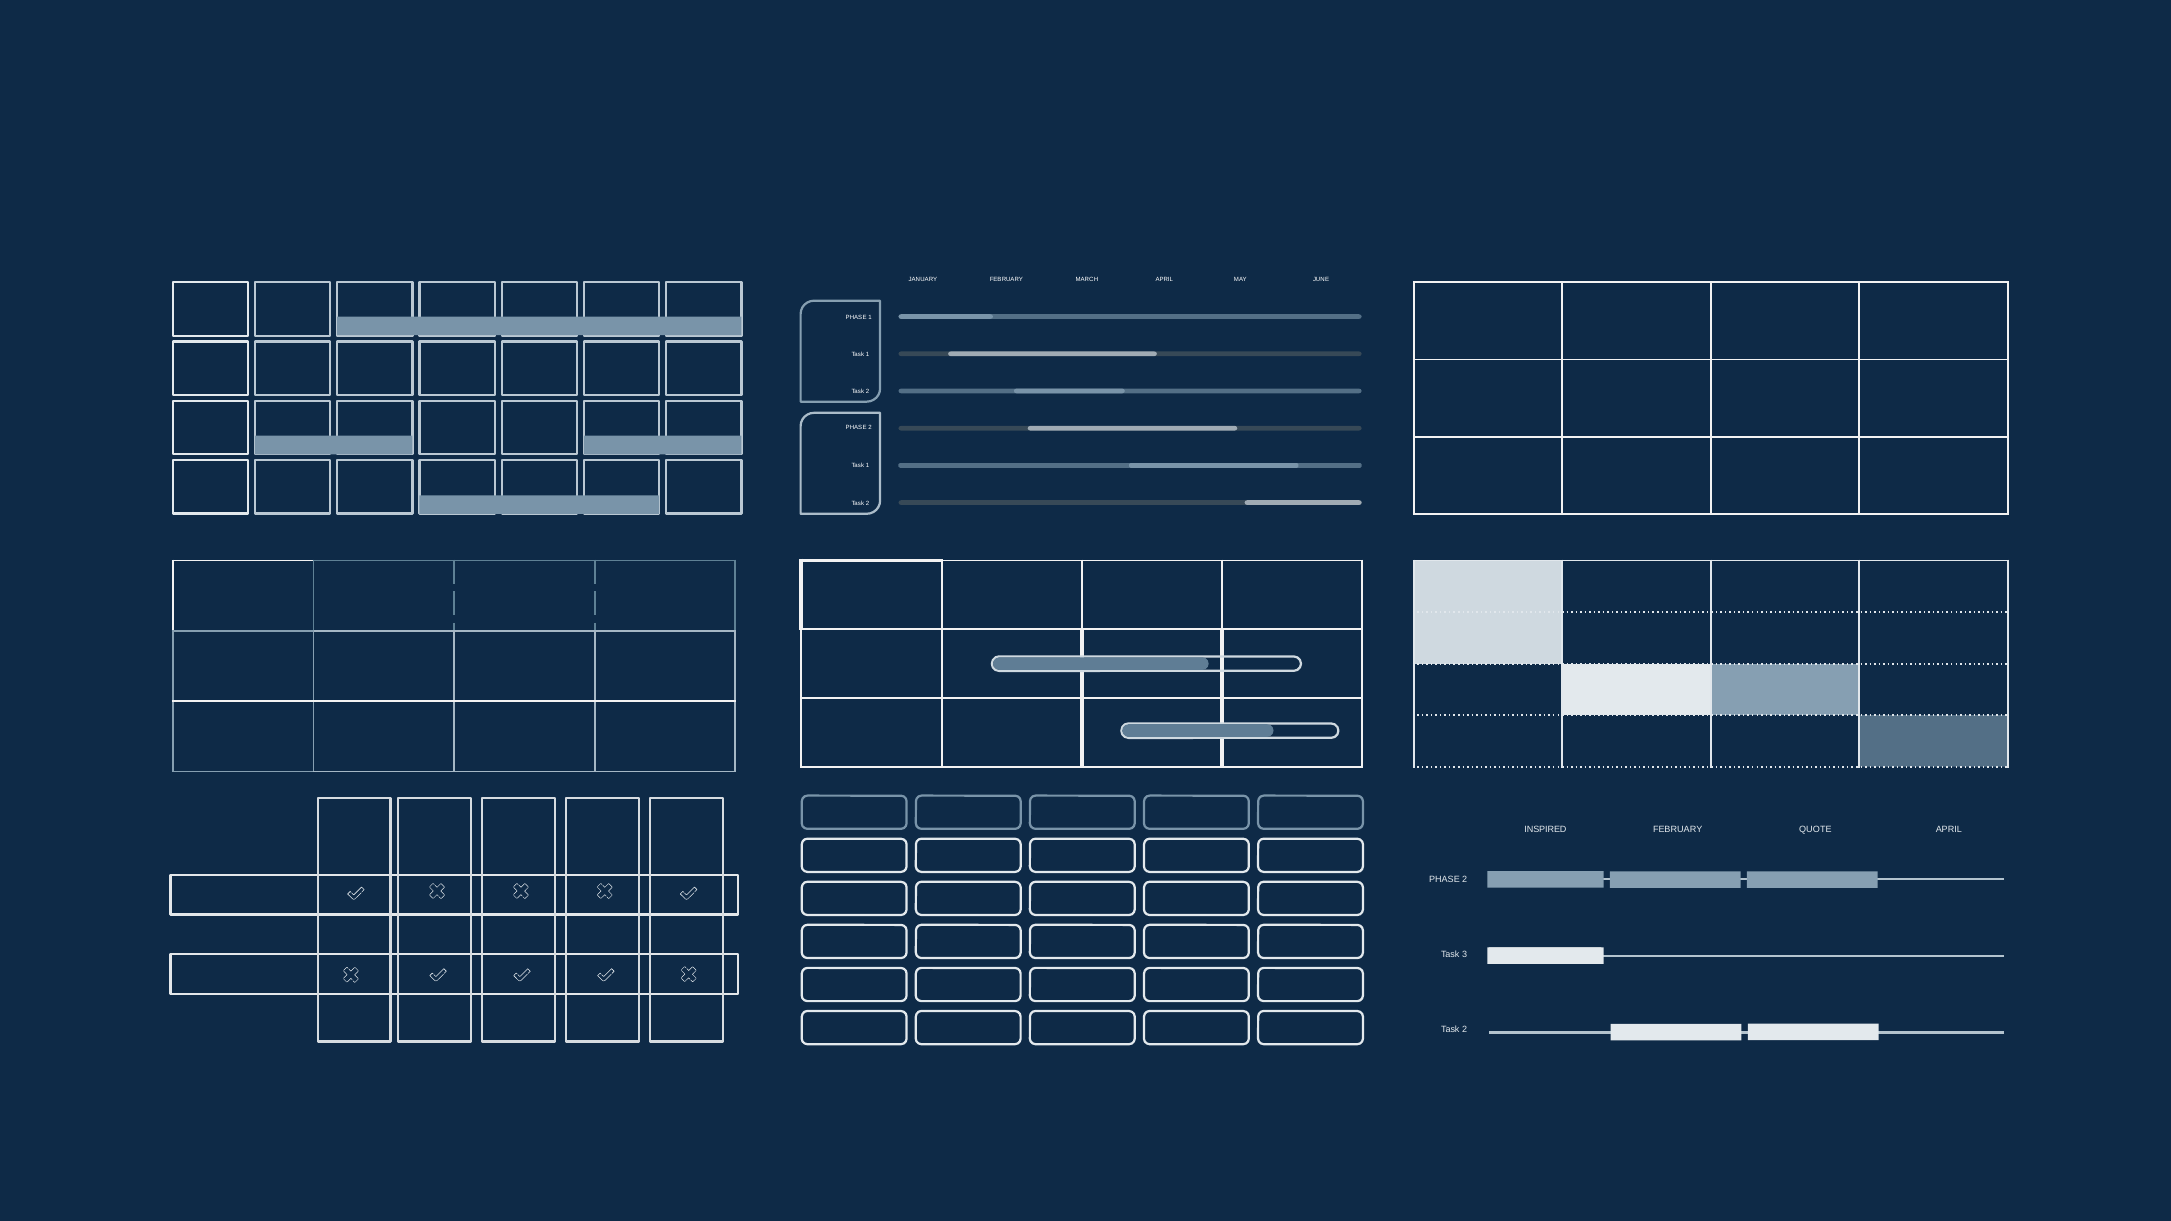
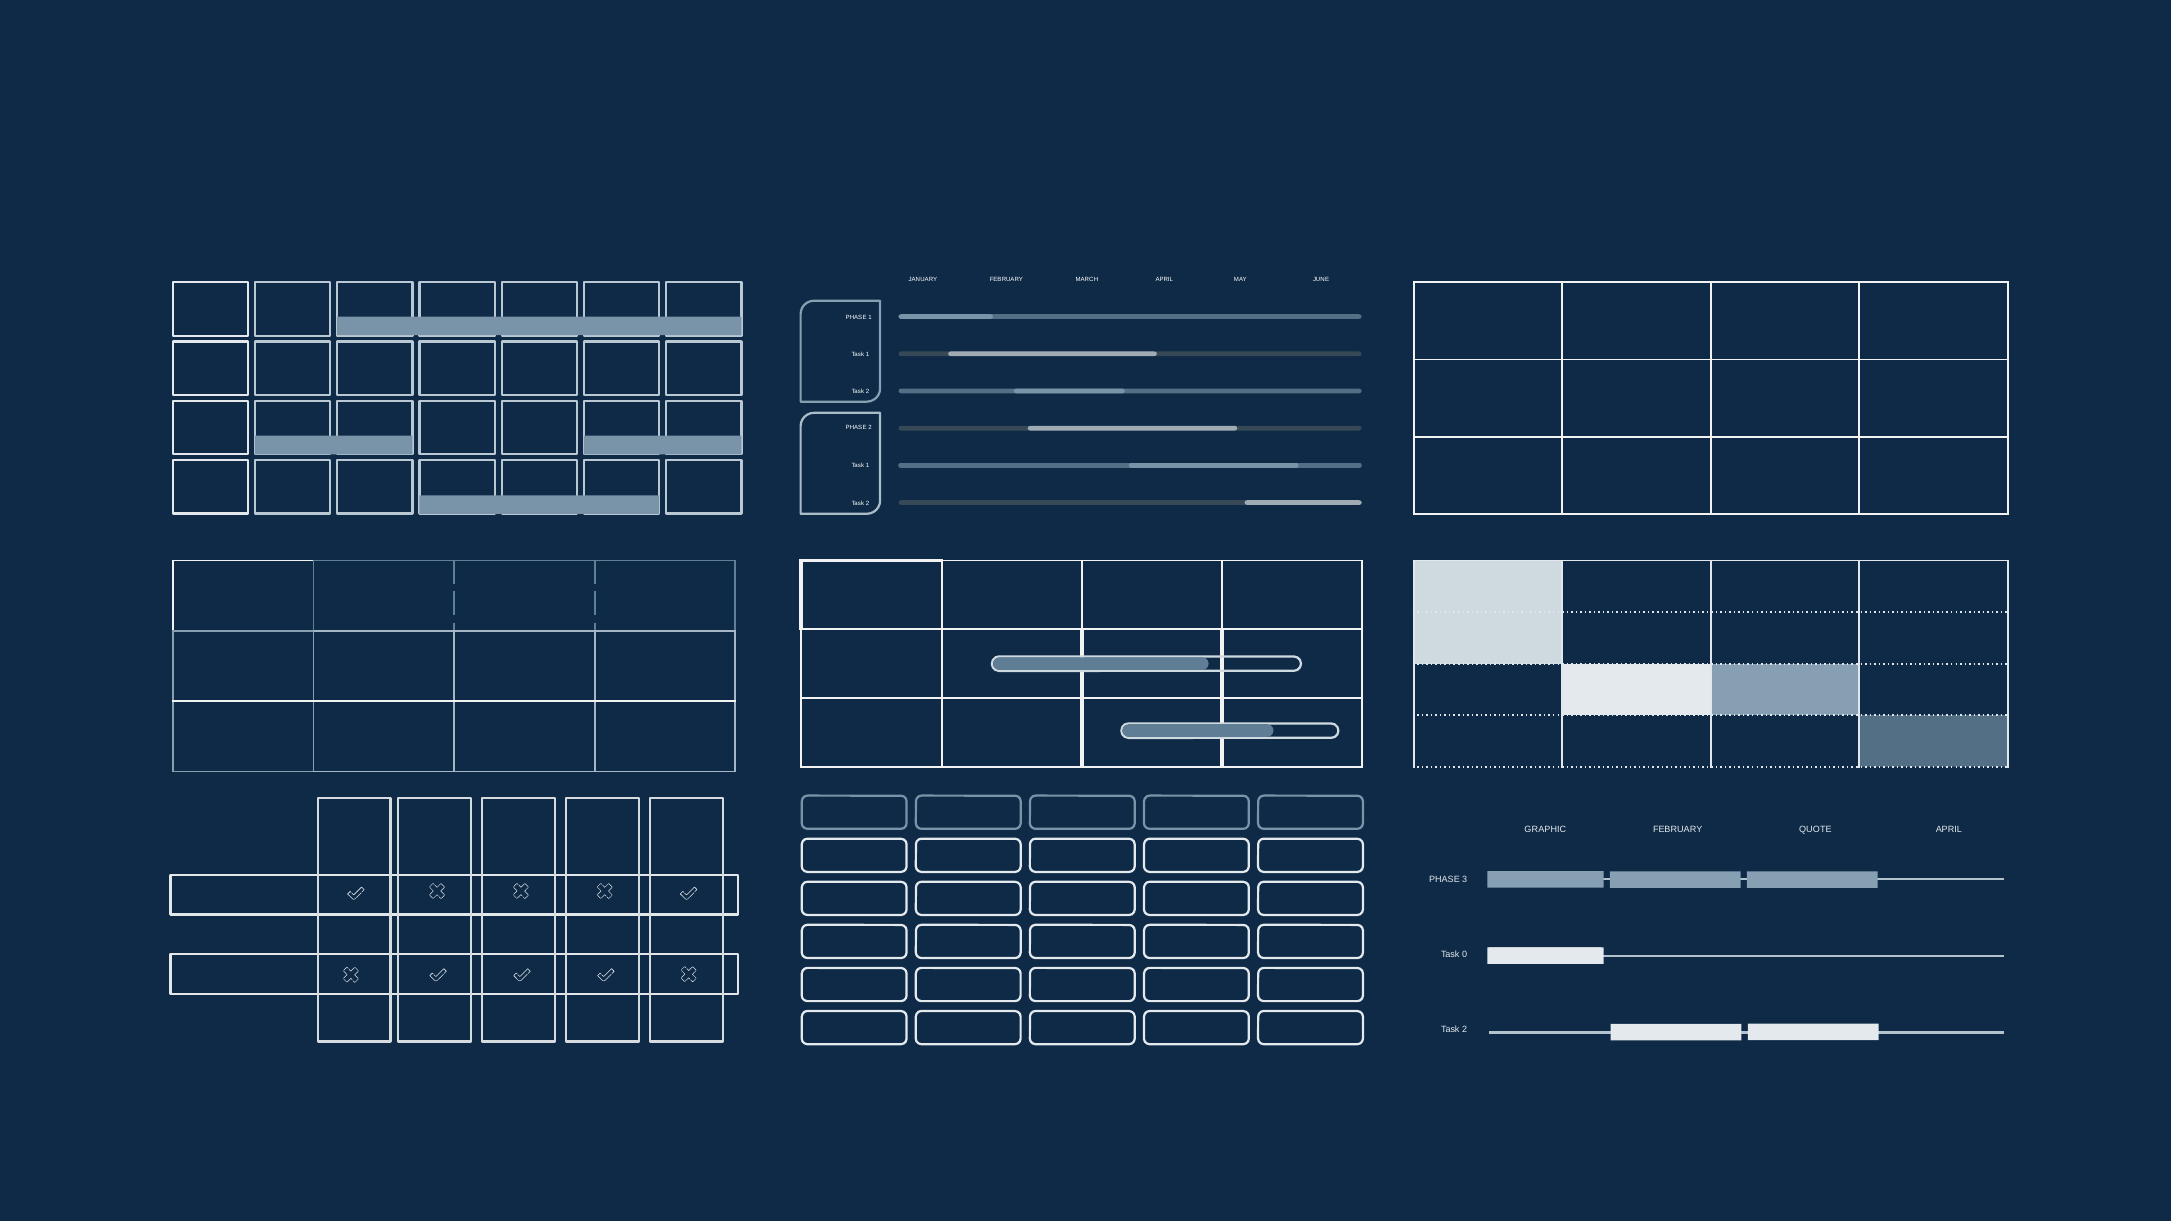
INSPIRED: INSPIRED -> GRAPHIC
2 at (1465, 880): 2 -> 3
3: 3 -> 0
